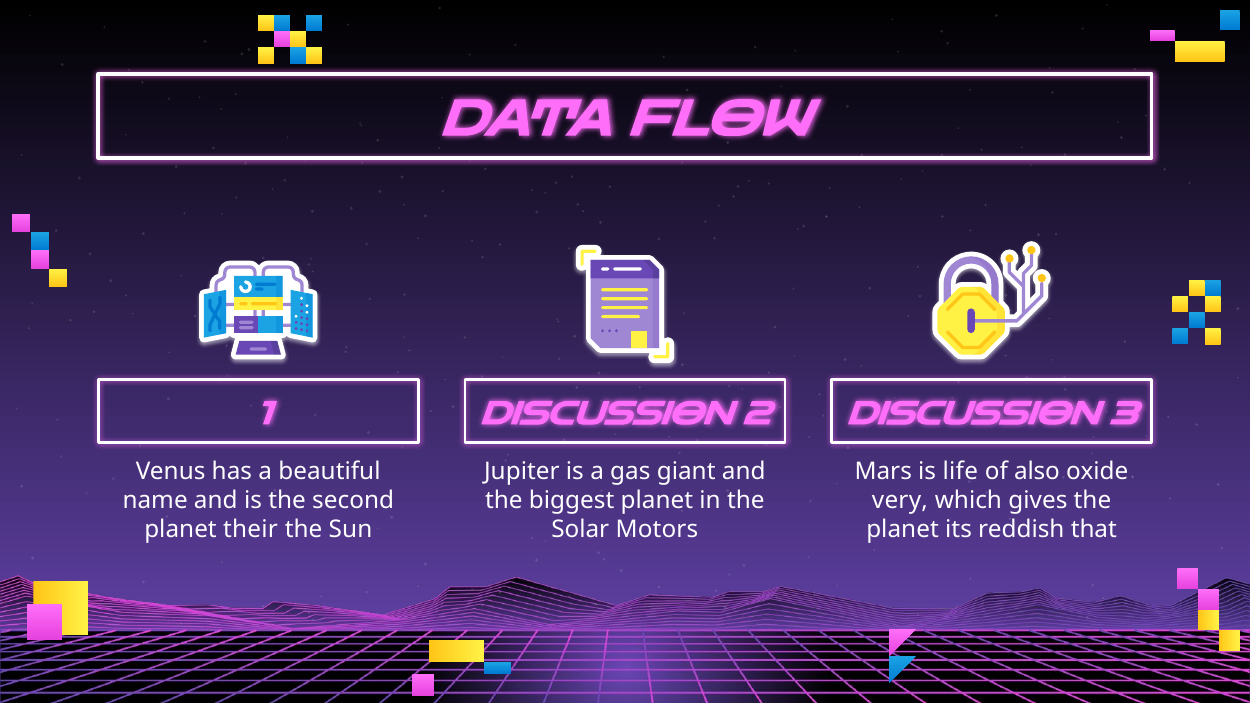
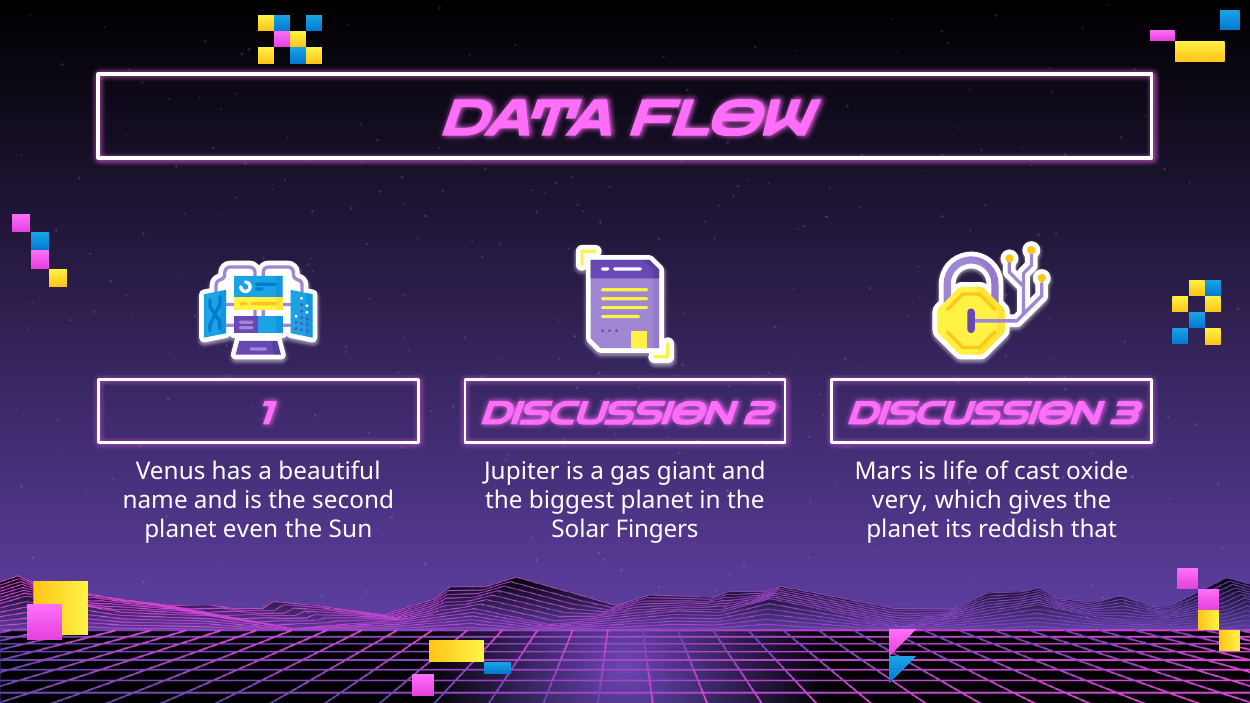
also: also -> cast
their: their -> even
Motors: Motors -> Fingers
